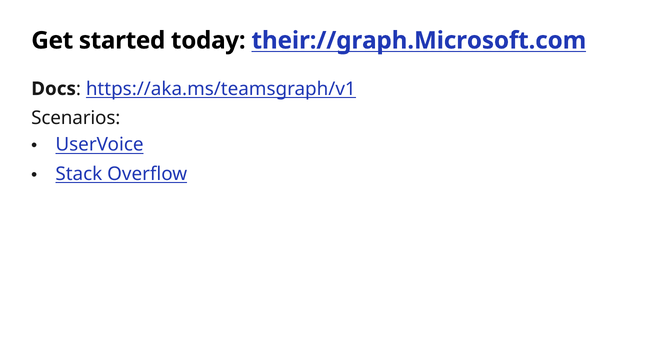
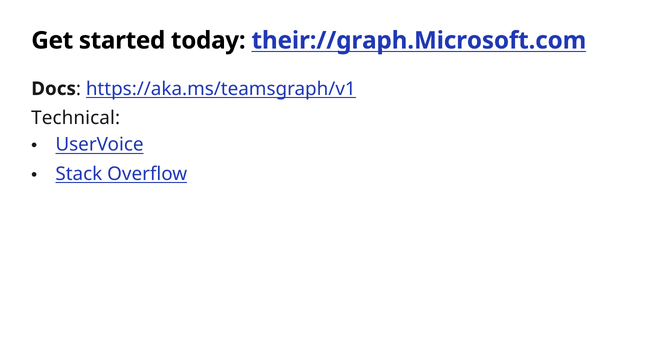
Scenarios: Scenarios -> Technical
